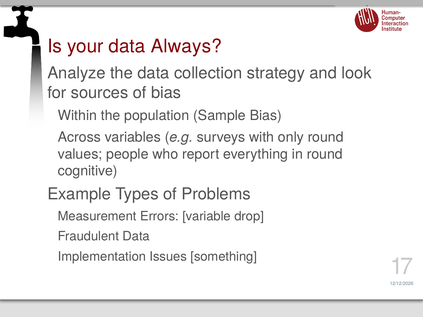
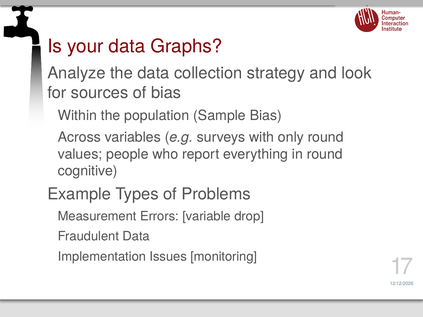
Always: Always -> Graphs
something: something -> monitoring
